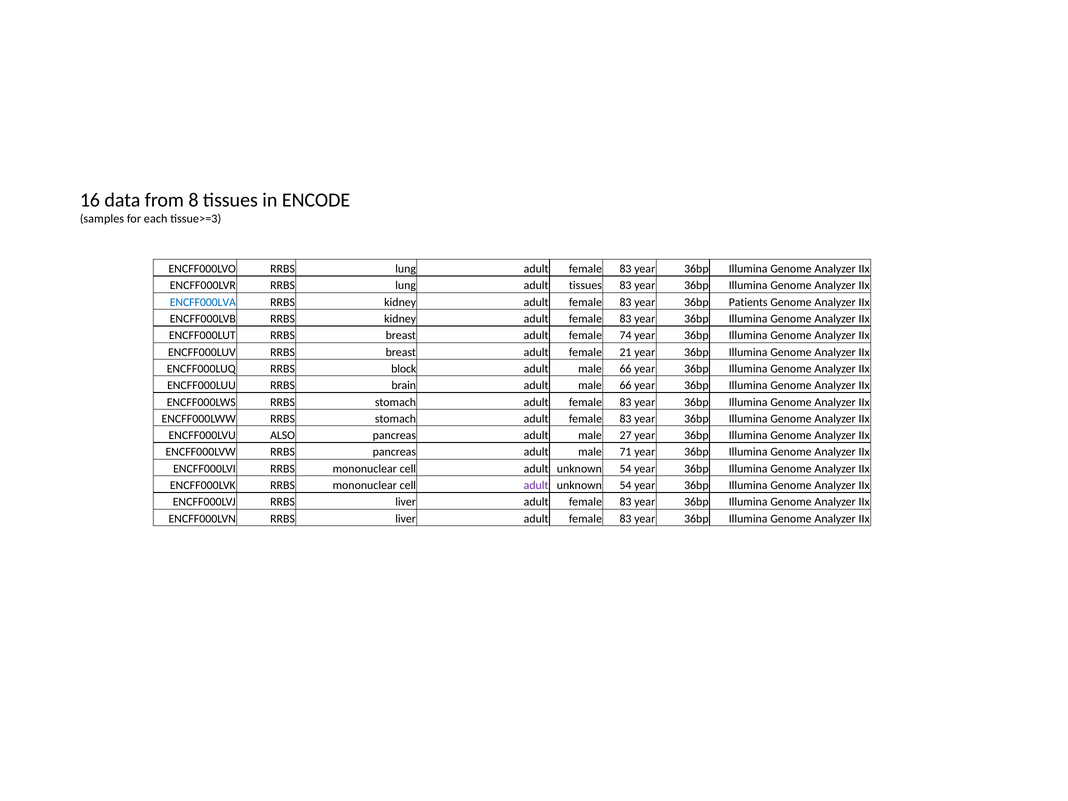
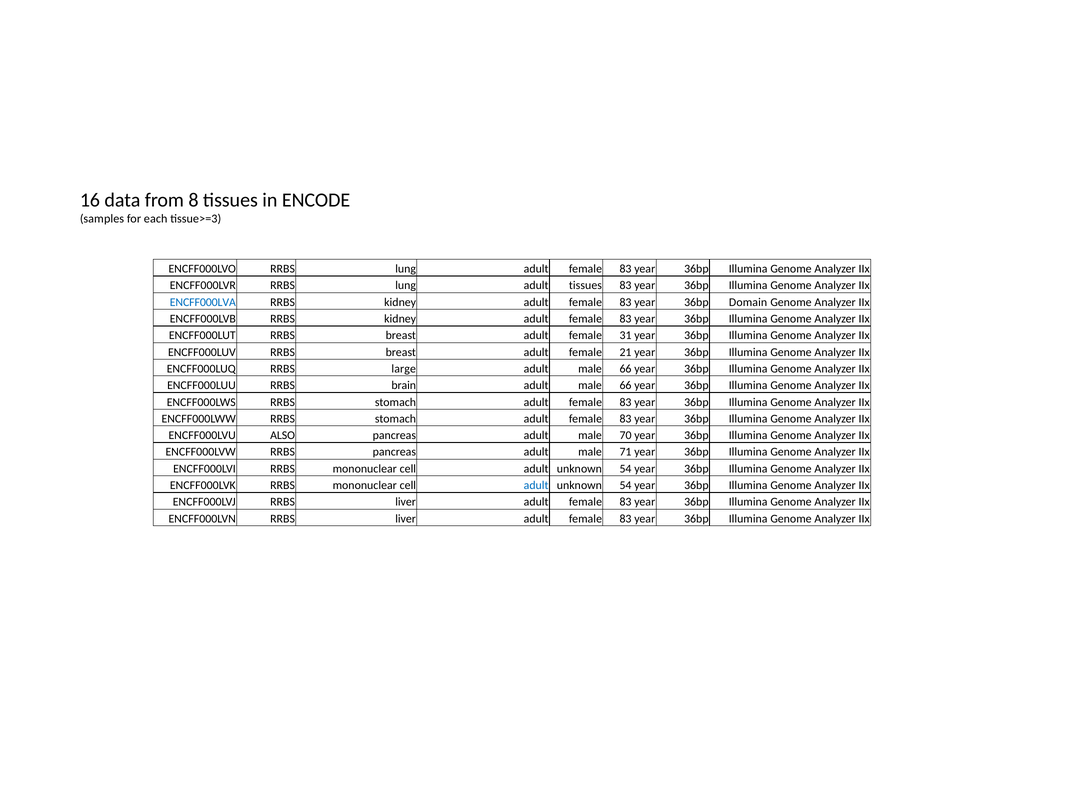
Patients: Patients -> Domain
74: 74 -> 31
block: block -> large
27: 27 -> 70
adult at (536, 485) colour: purple -> blue
